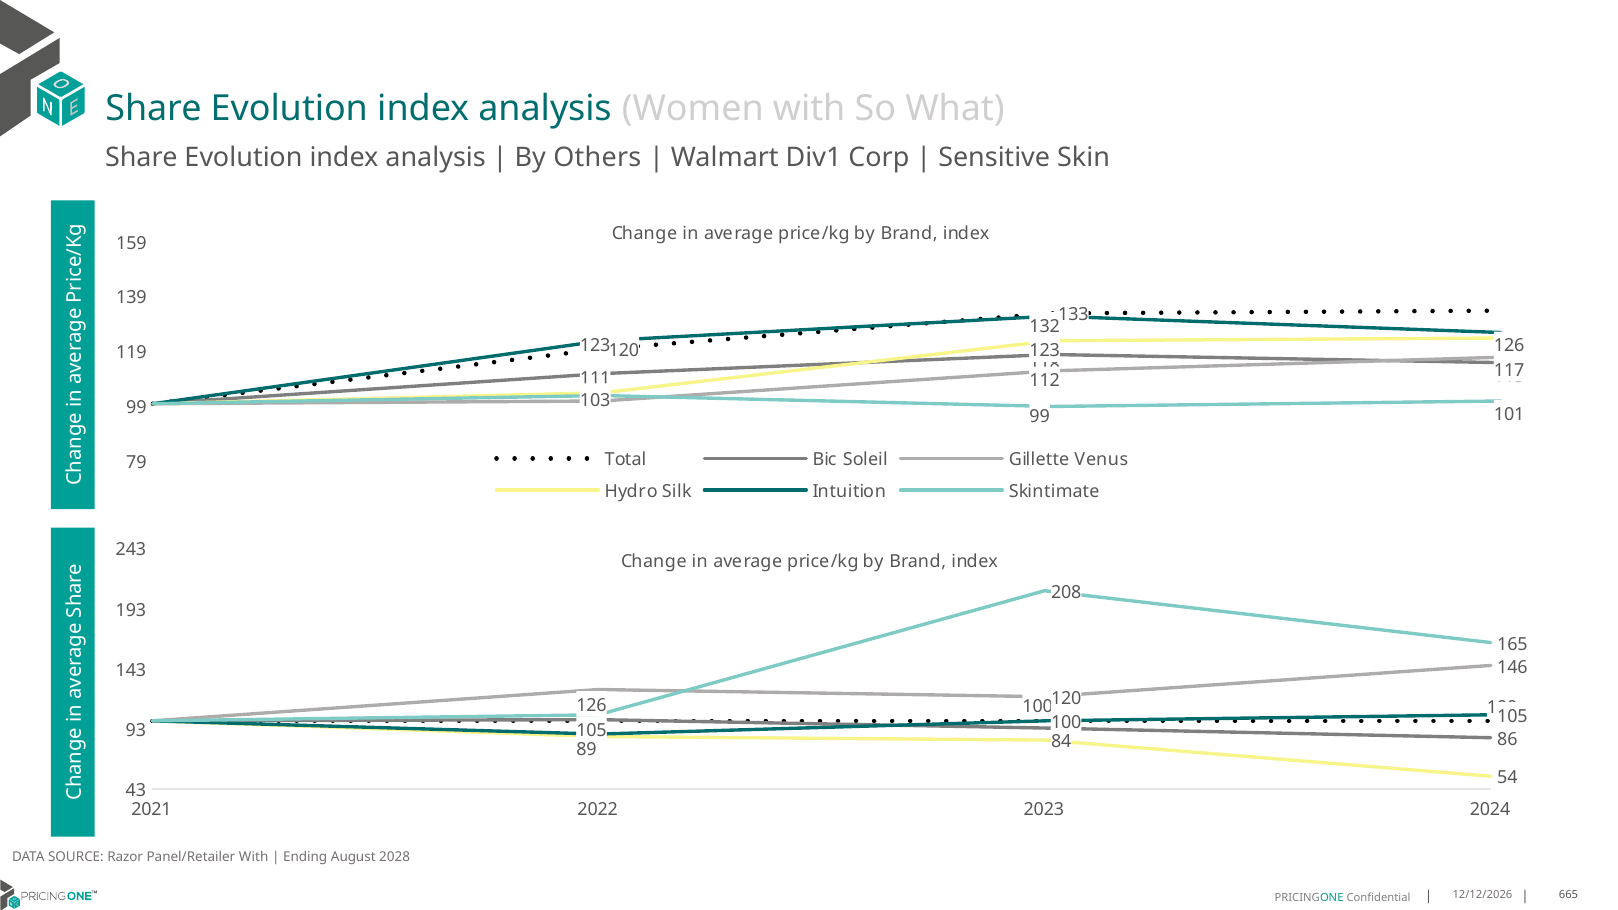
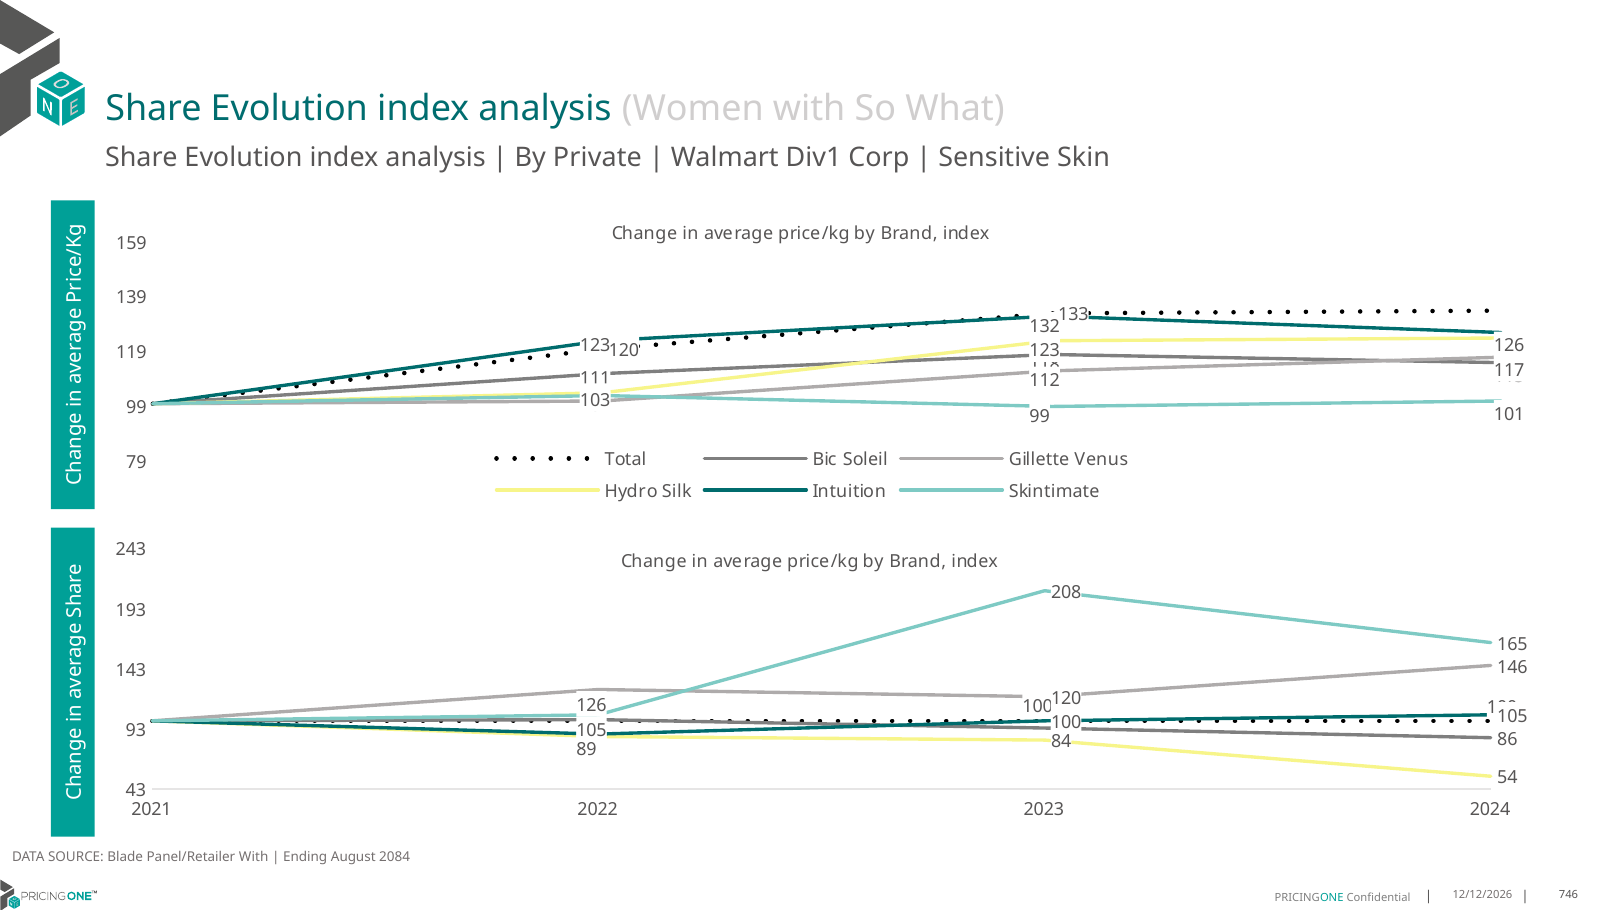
Others: Others -> Private
Razor: Razor -> Blade
2028: 2028 -> 2084
665: 665 -> 746
